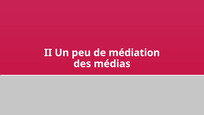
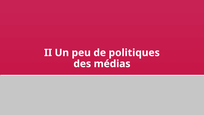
médiation: médiation -> politiques
